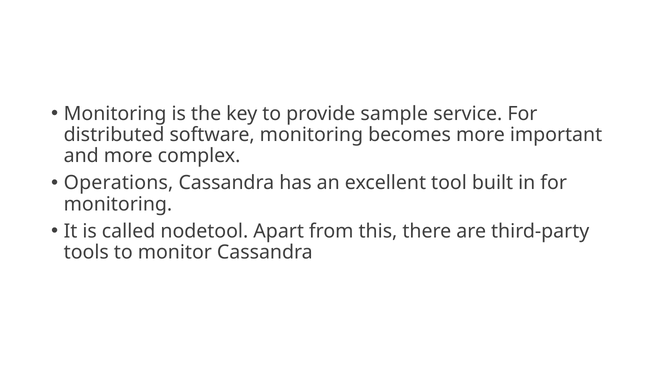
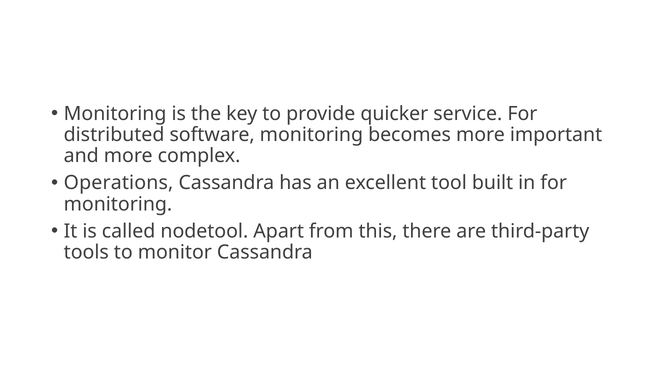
sample: sample -> quicker
